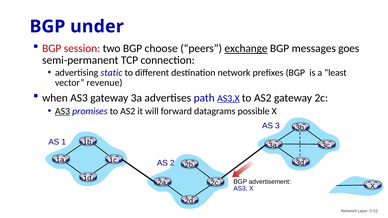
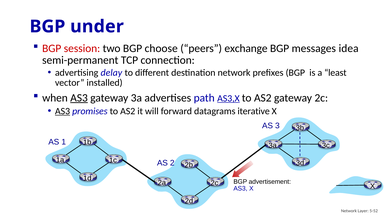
exchange underline: present -> none
goes: goes -> idea
static: static -> delay
revenue: revenue -> installed
AS3 at (79, 98) underline: none -> present
possible: possible -> iterative
